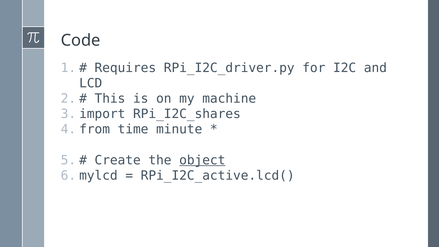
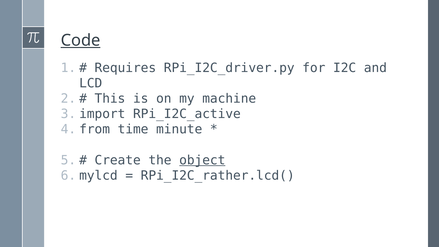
Code underline: none -> present
RPi_I2C_shares: RPi_I2C_shares -> RPi_I2C_active
RPi_I2C_active.lcd(: RPi_I2C_active.lcd( -> RPi_I2C_rather.lcd(
